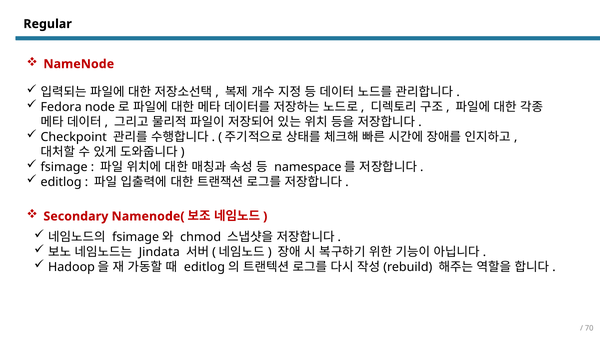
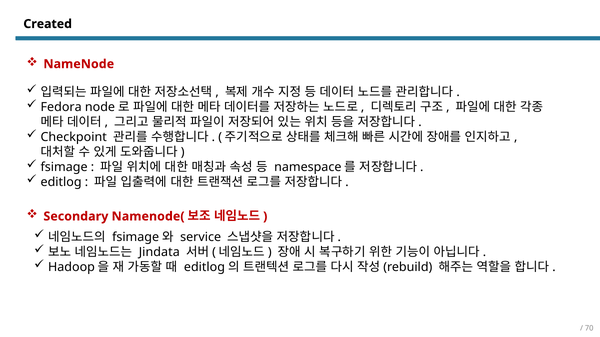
Regular: Regular -> Created
chmod: chmod -> service
